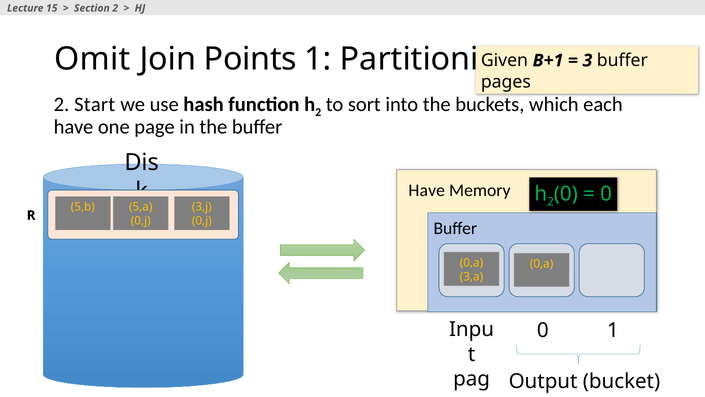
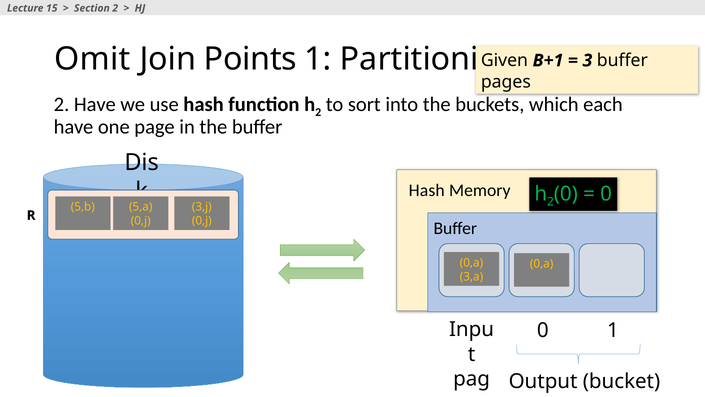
2 Start: Start -> Have
Have at (427, 190): Have -> Hash
